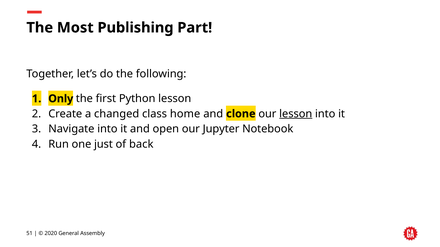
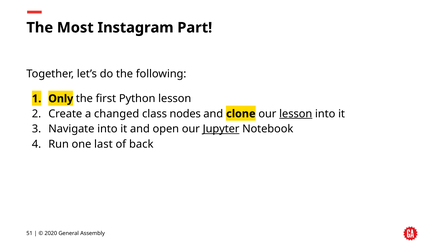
Publishing: Publishing -> Instagram
home: home -> nodes
Jupyter underline: none -> present
just: just -> last
